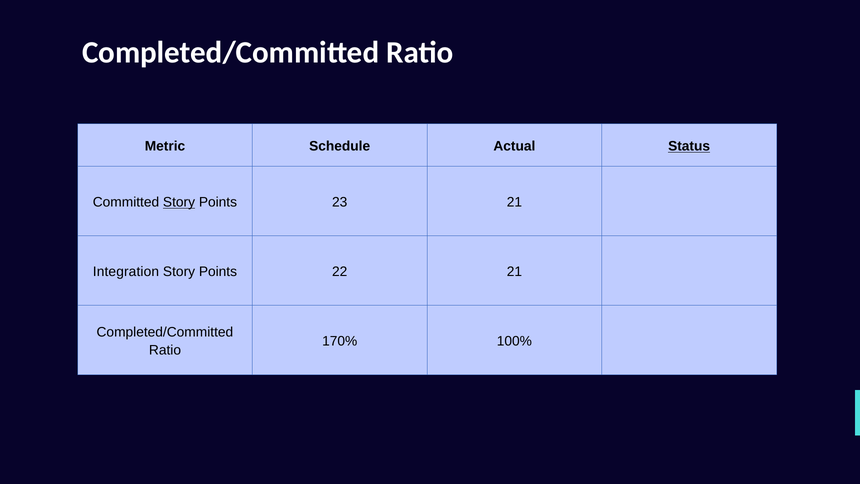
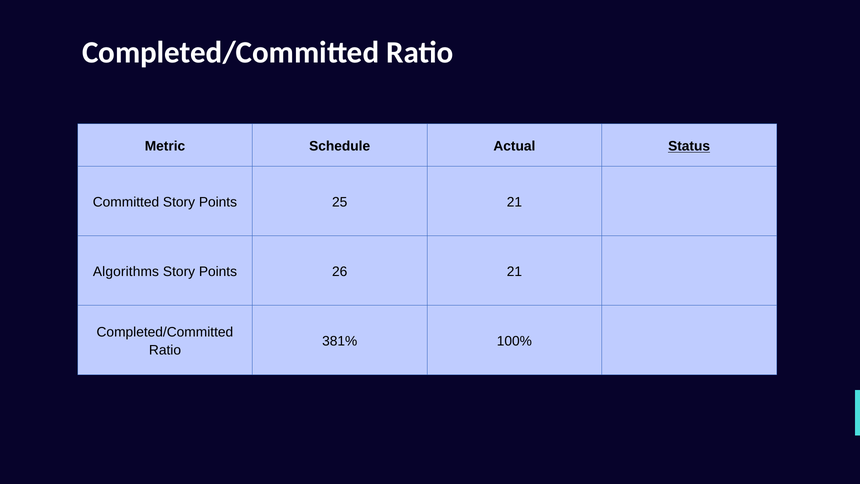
Story at (179, 202) underline: present -> none
23: 23 -> 25
Integration: Integration -> Algorithms
22: 22 -> 26
170%: 170% -> 381%
